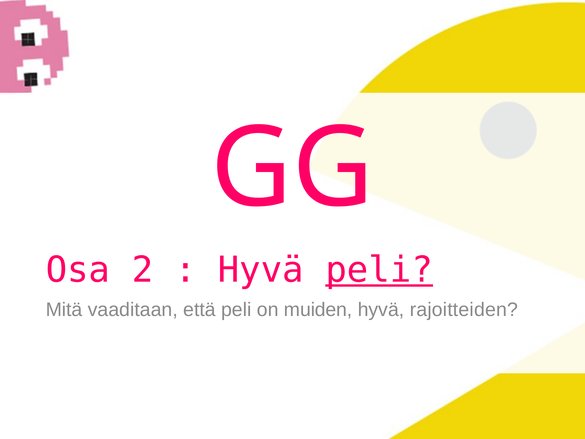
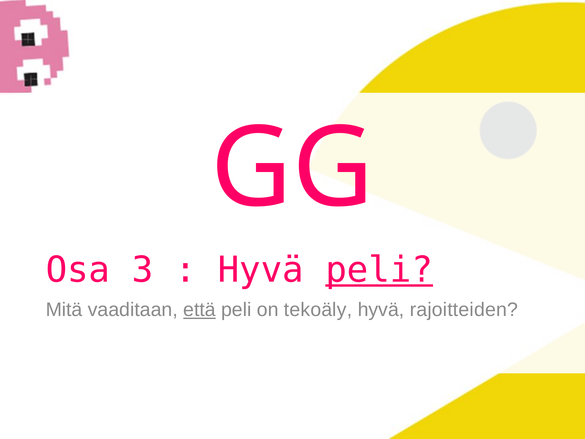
2: 2 -> 3
että underline: none -> present
muiden: muiden -> tekoäly
